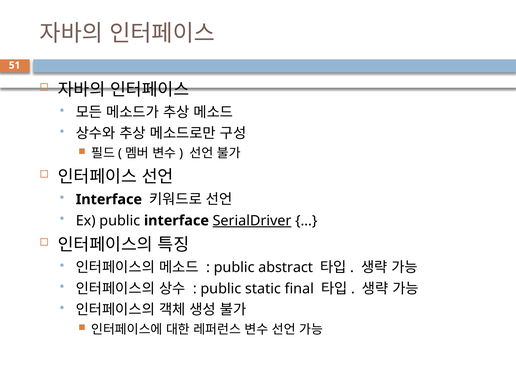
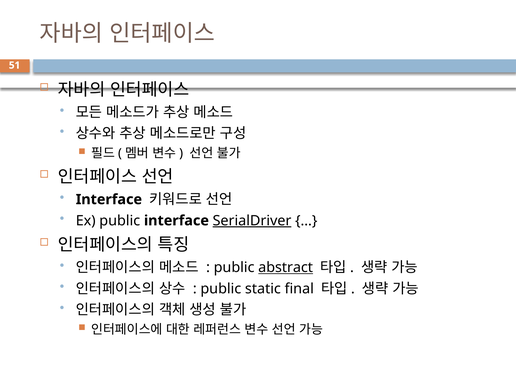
abstract underline: none -> present
